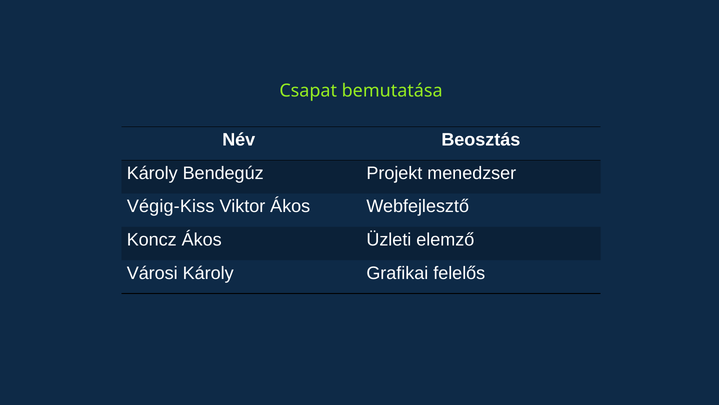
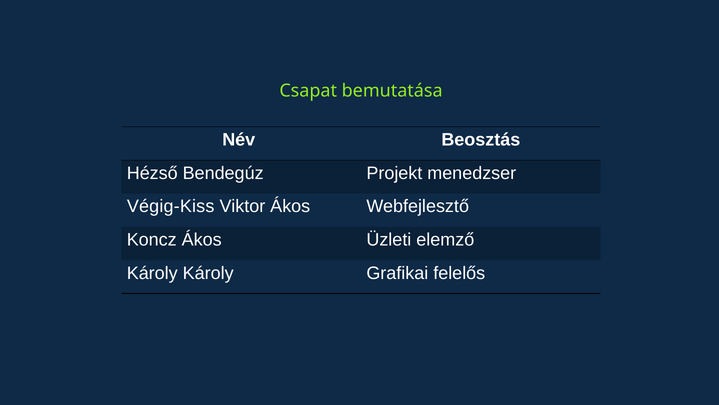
Károly at (152, 173): Károly -> Hézső
Városi at (152, 273): Városi -> Károly
